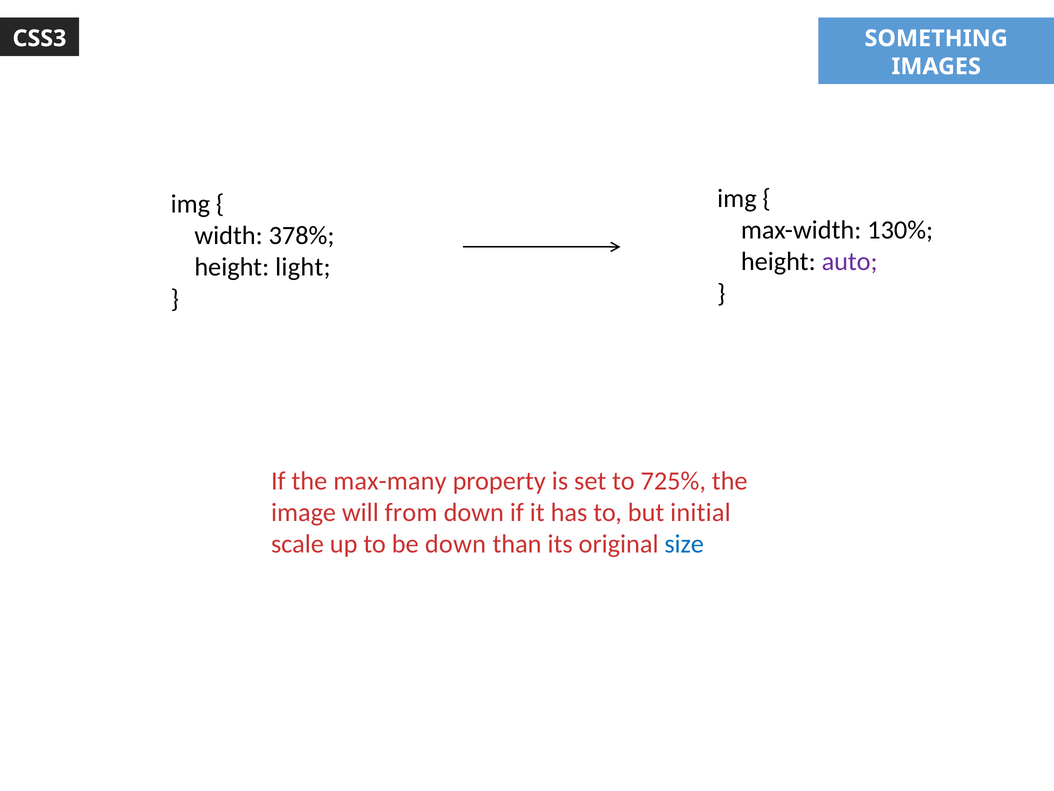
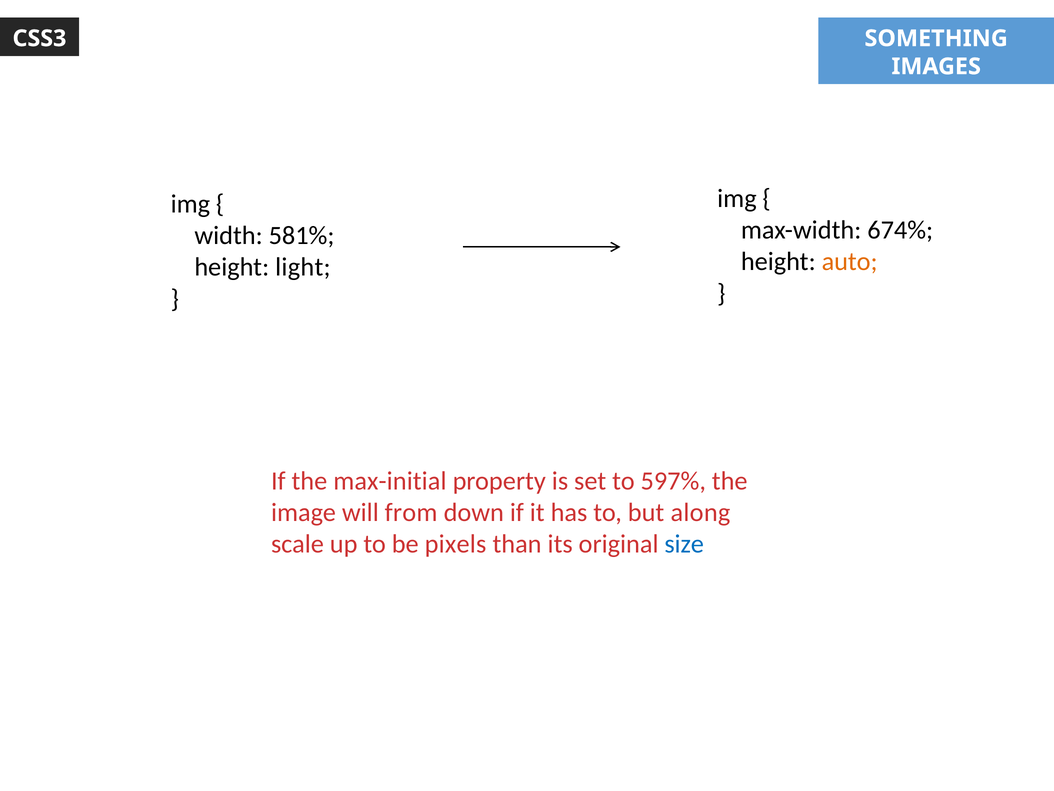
130%: 130% -> 674%
378%: 378% -> 581%
auto colour: purple -> orange
max-many: max-many -> max-initial
725%: 725% -> 597%
initial: initial -> along
be down: down -> pixels
